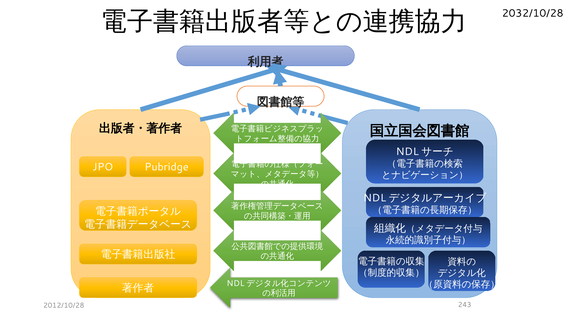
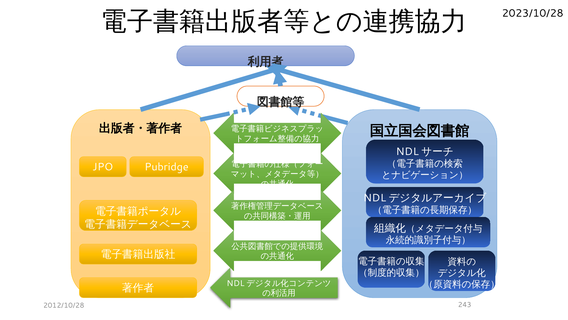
2032/10/28: 2032/10/28 -> 2023/10/28
